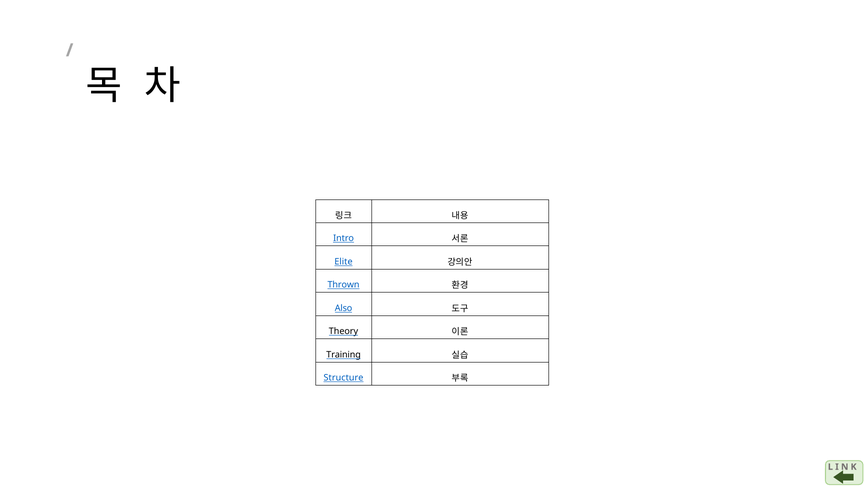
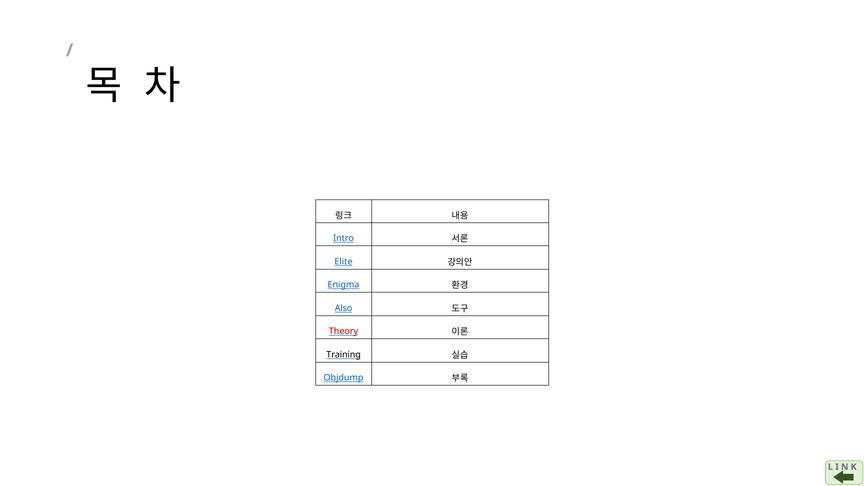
Thrown: Thrown -> Enigma
Theory colour: black -> red
Structure: Structure -> Objdump
